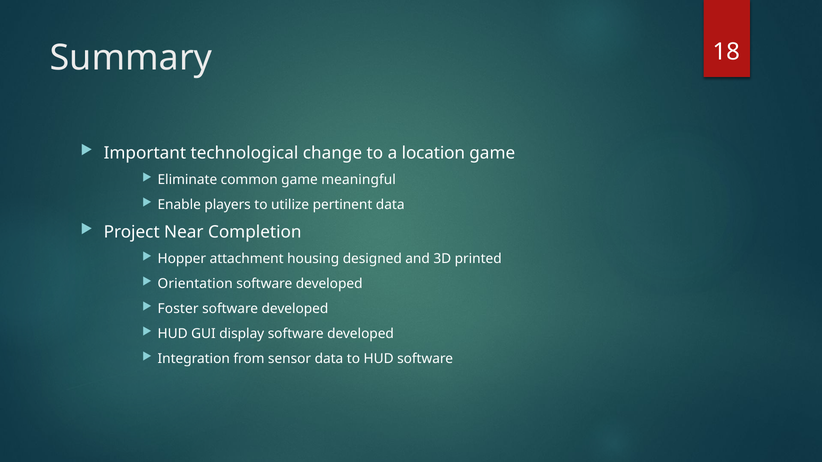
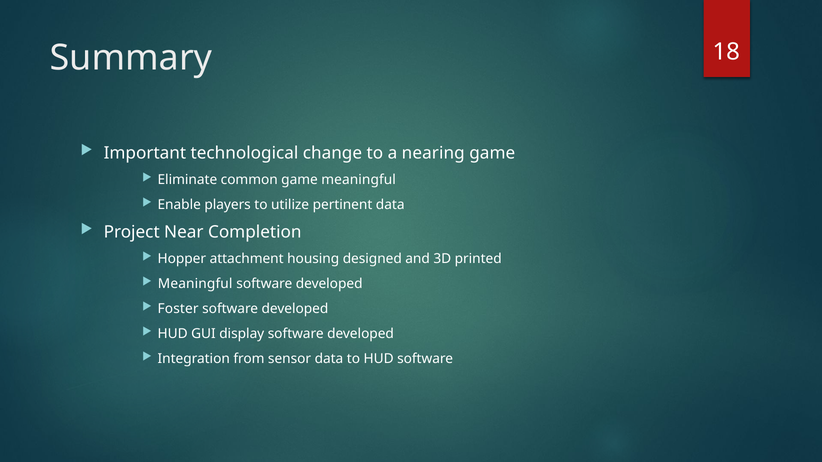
location: location -> nearing
Orientation at (195, 284): Orientation -> Meaningful
